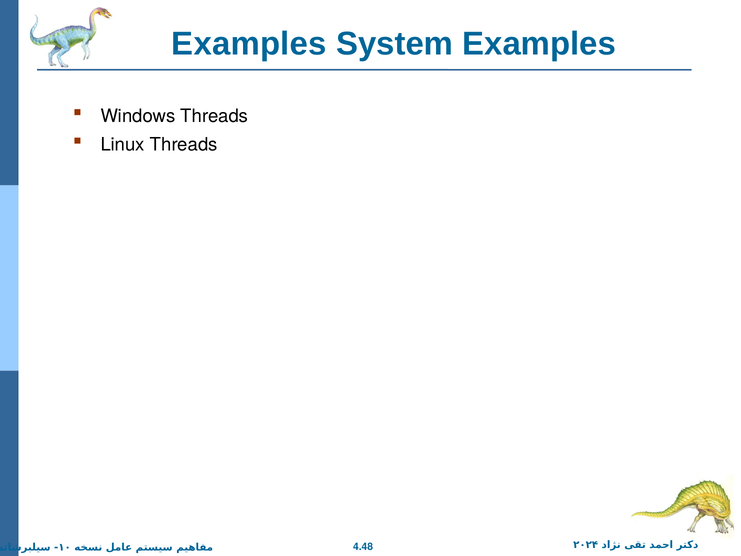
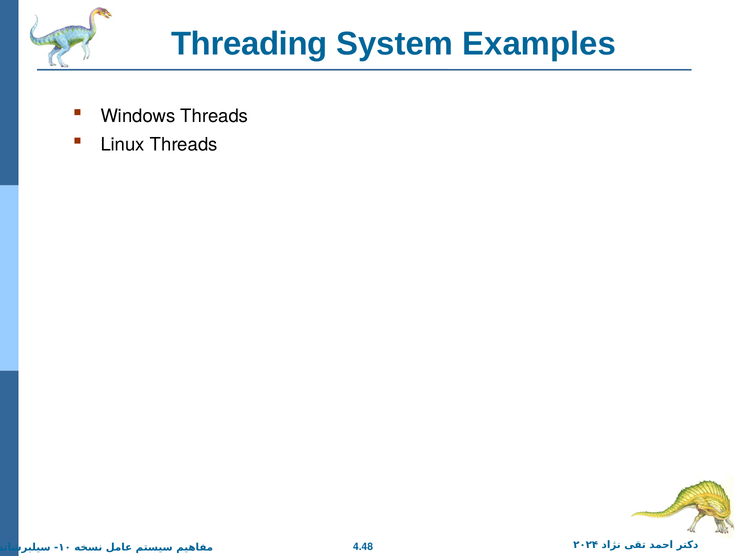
Examples at (249, 44): Examples -> Threading
